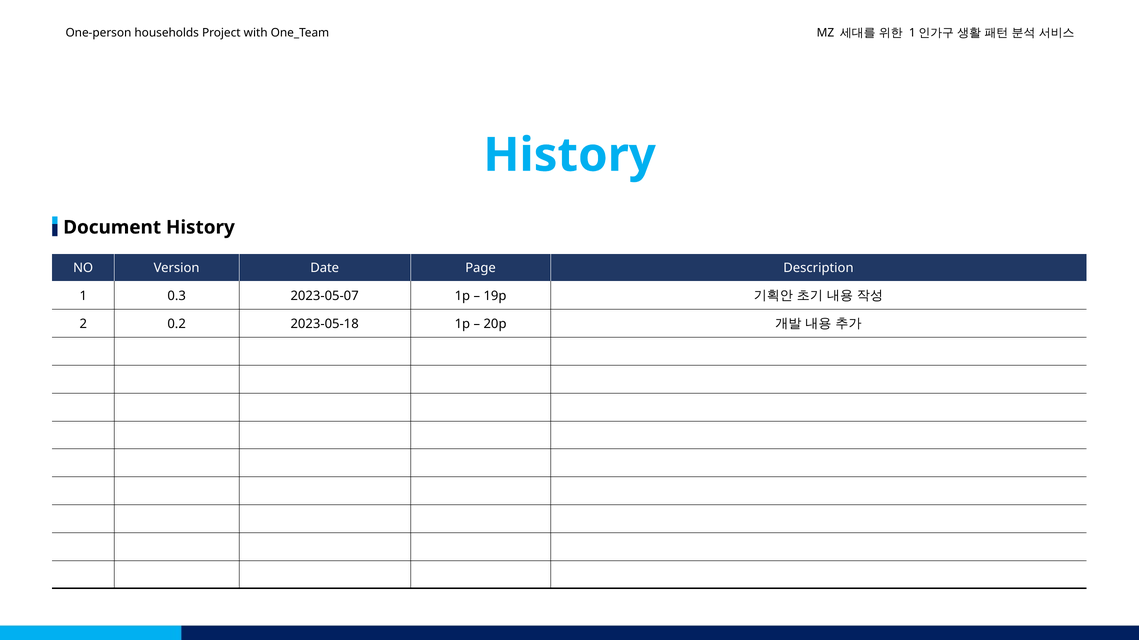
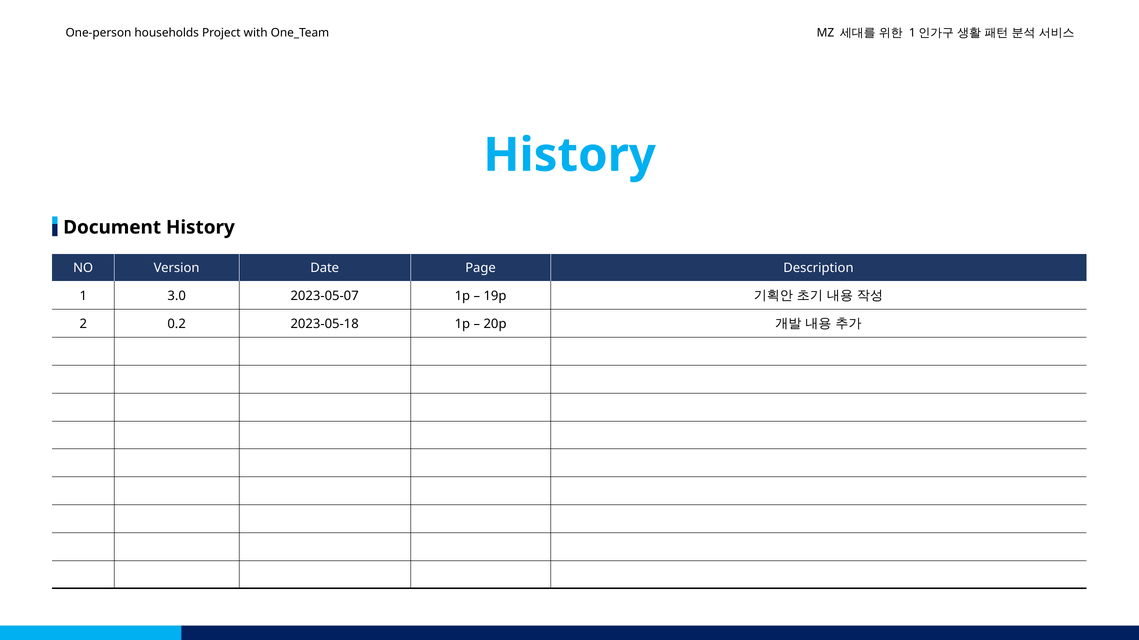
0.3: 0.3 -> 3.0
